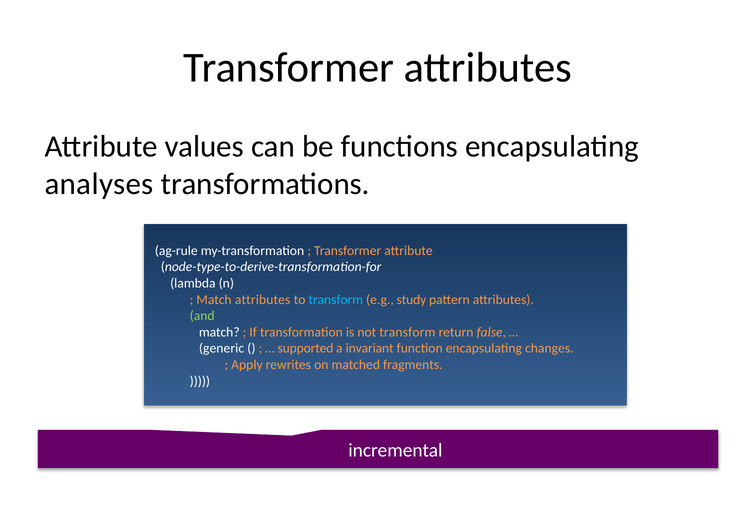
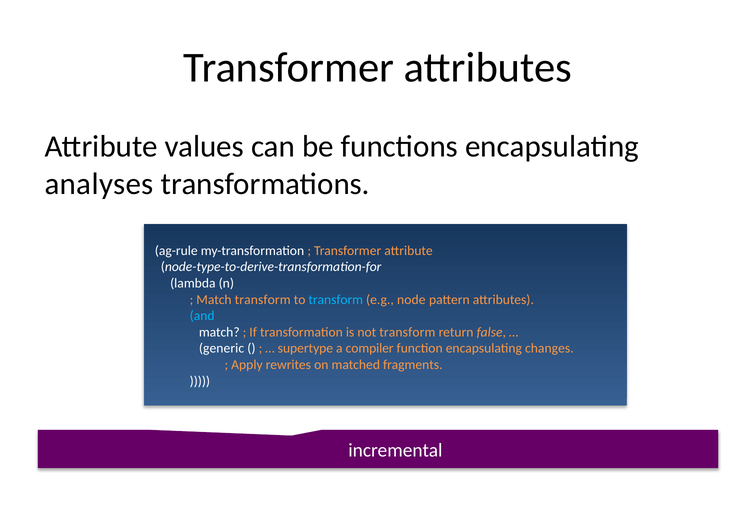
Match attributes: attributes -> transform
study: study -> node
and colour: light green -> light blue
supported: supported -> supertype
invariant: invariant -> compiler
